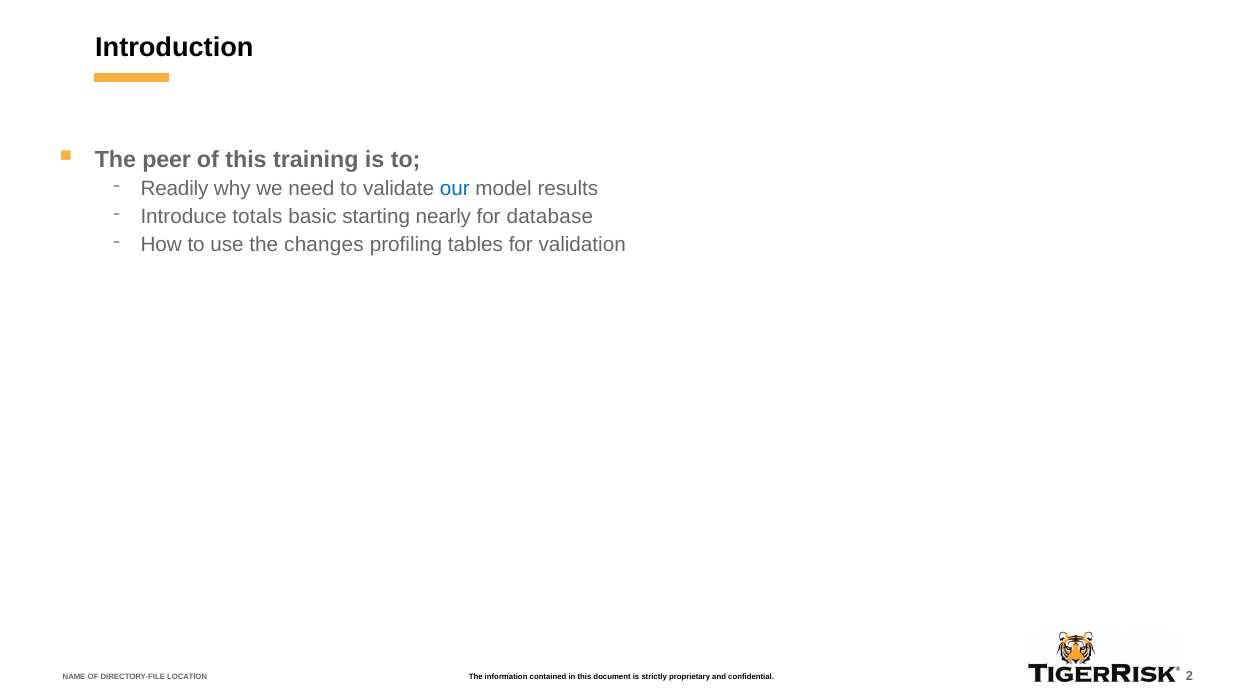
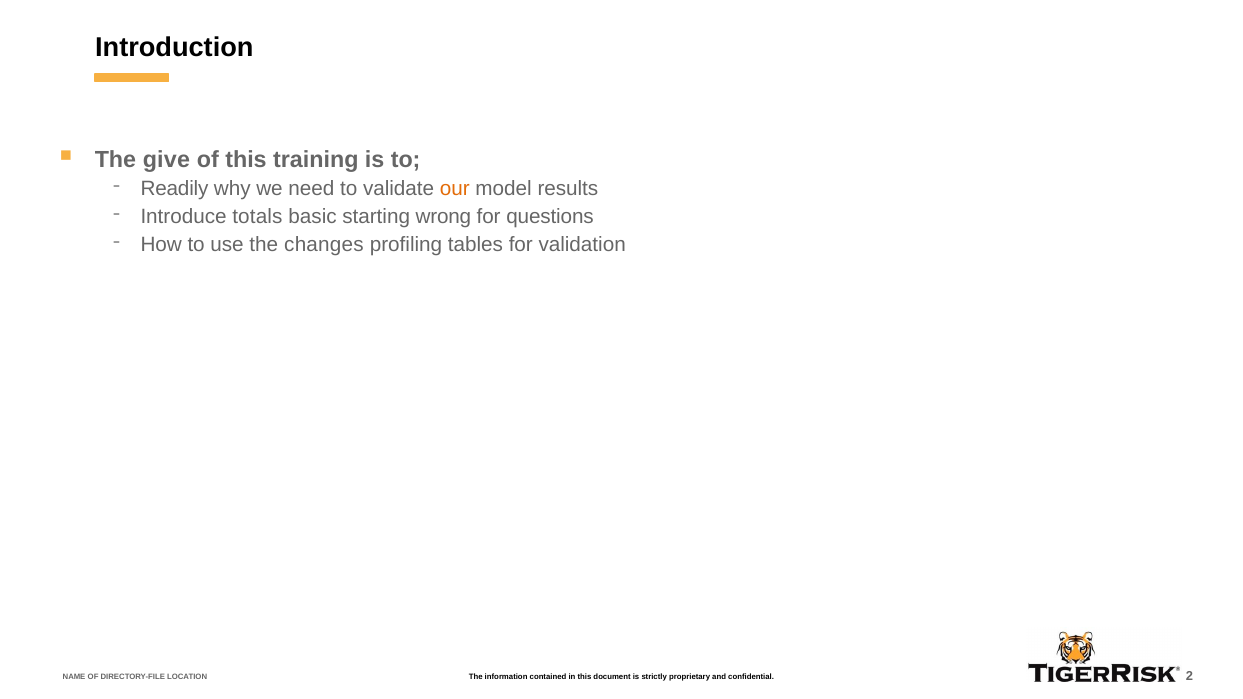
peer: peer -> give
our colour: blue -> orange
nearly: nearly -> wrong
database: database -> questions
